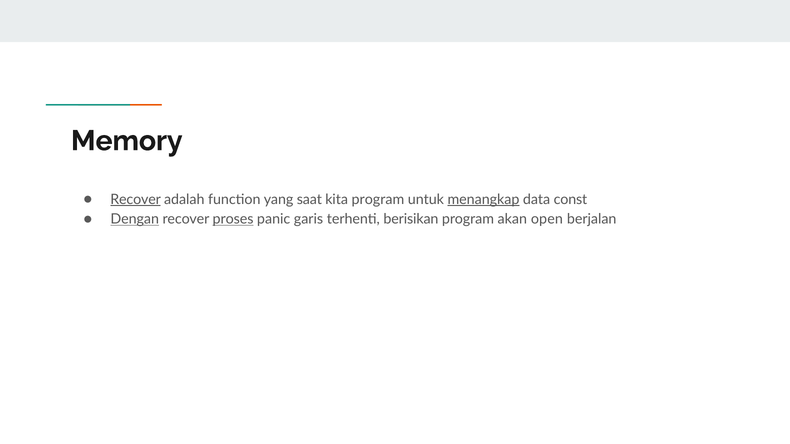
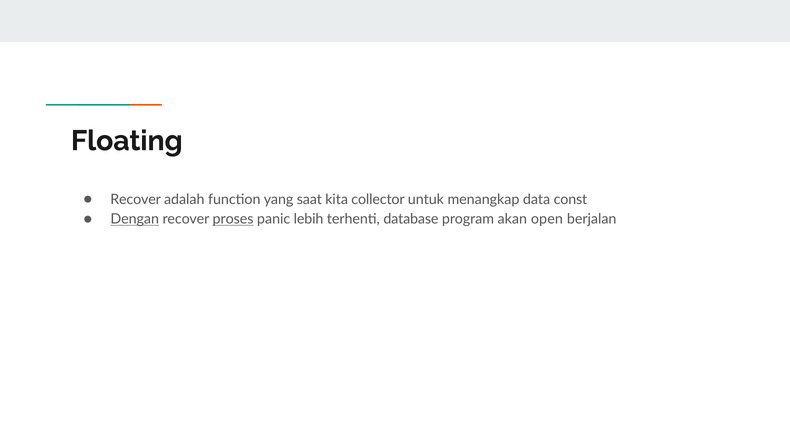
Memory: Memory -> Floating
Recover at (136, 200) underline: present -> none
kita program: program -> collector
menangkap underline: present -> none
garis: garis -> lebih
berisikan: berisikan -> database
